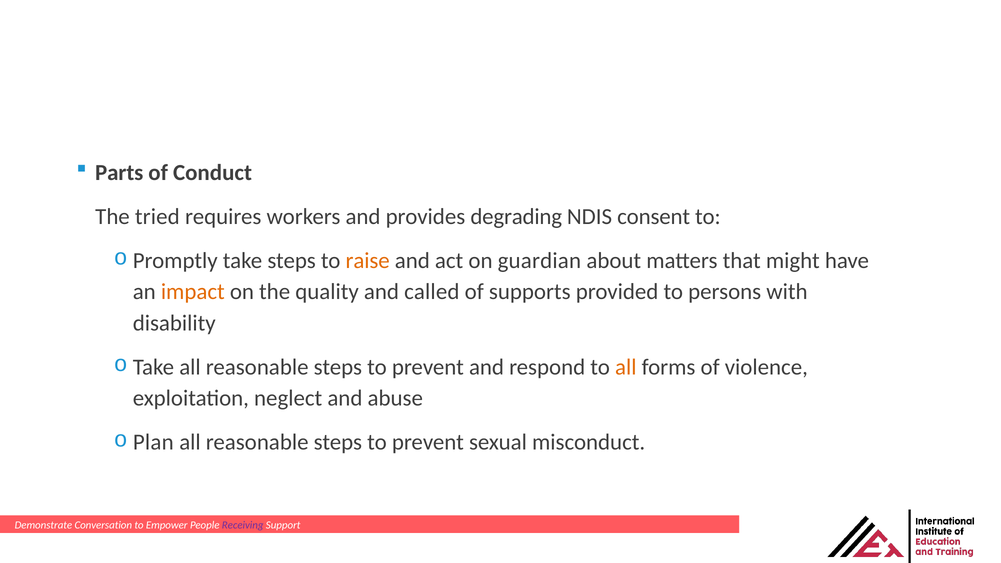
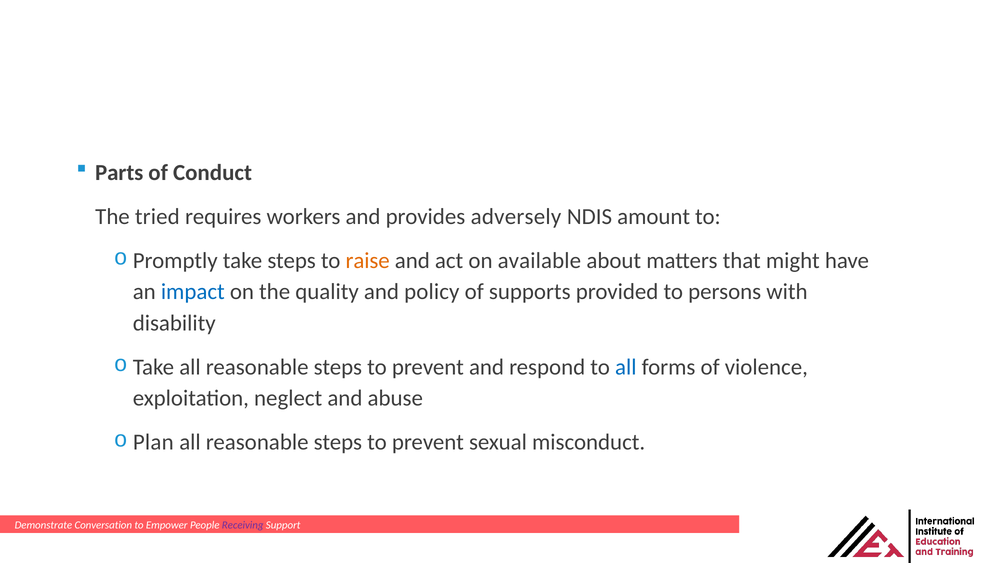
degrading: degrading -> adversely
consent: consent -> amount
guardian: guardian -> available
impact colour: orange -> blue
called: called -> policy
all at (626, 367) colour: orange -> blue
